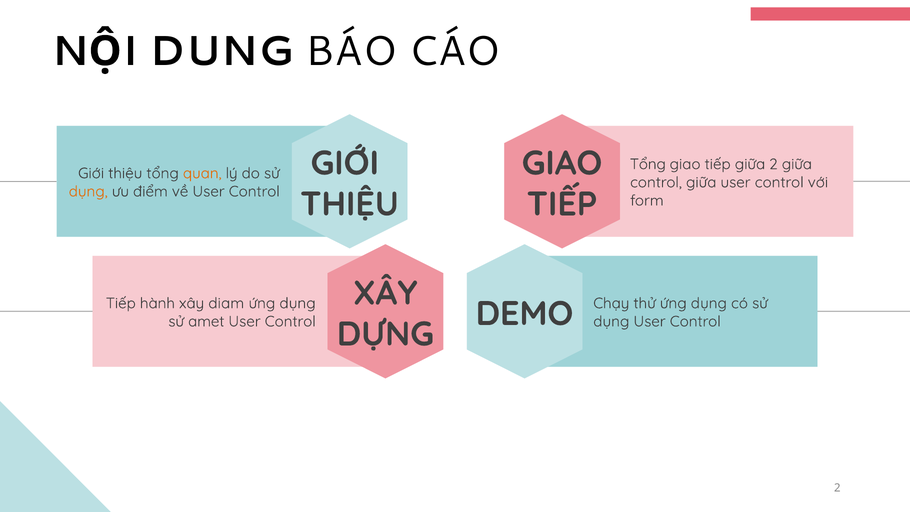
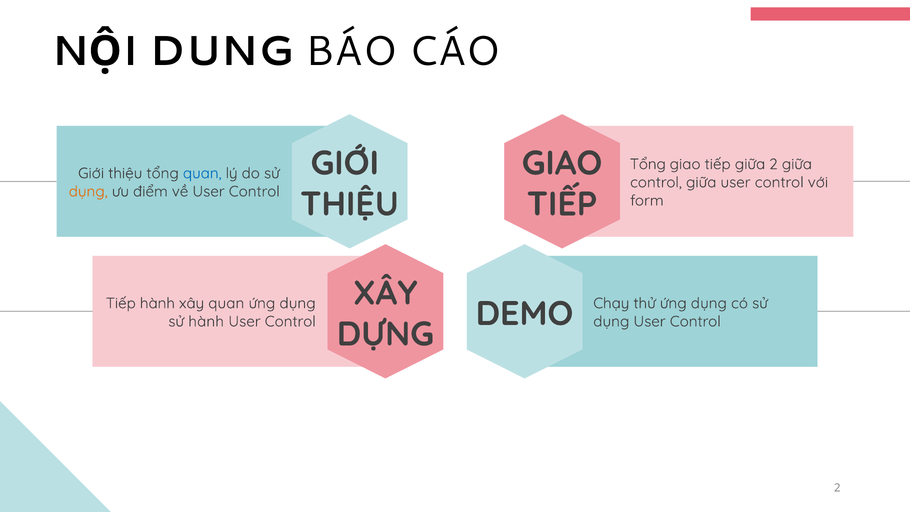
quan at (202, 173) colour: orange -> blue
xây diam: diam -> quan
sử amet: amet -> hành
